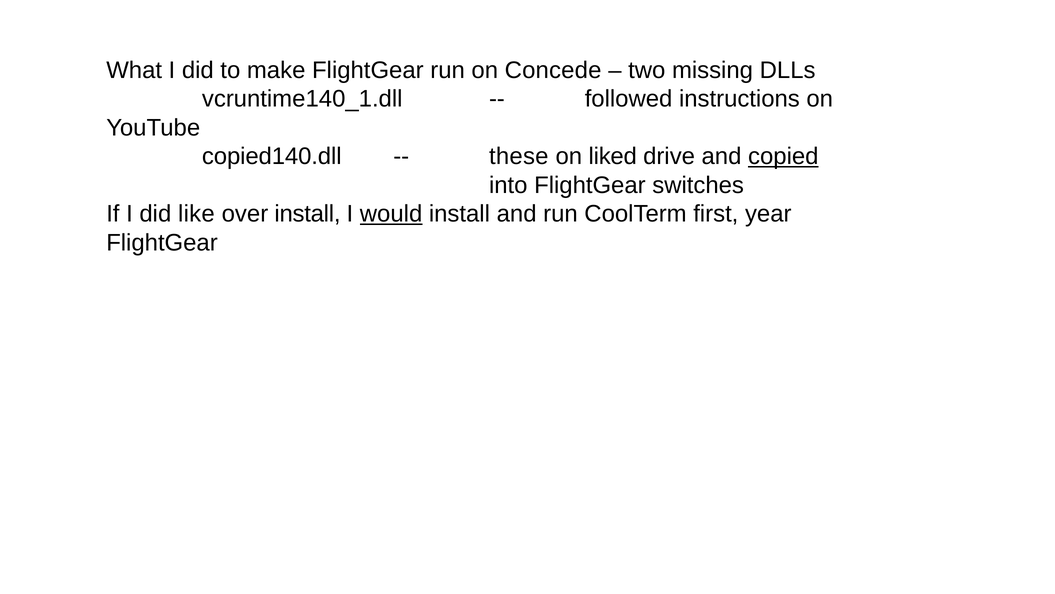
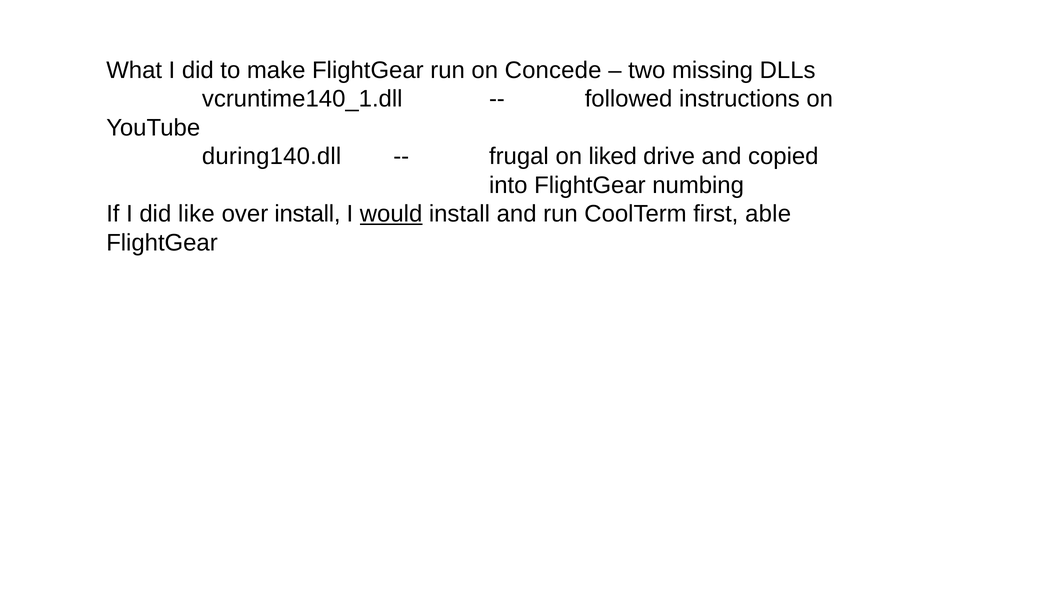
copied140.dll: copied140.dll -> during140.dll
these: these -> frugal
copied underline: present -> none
switches: switches -> numbing
year: year -> able
